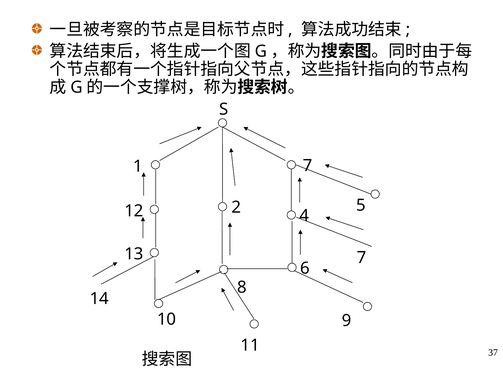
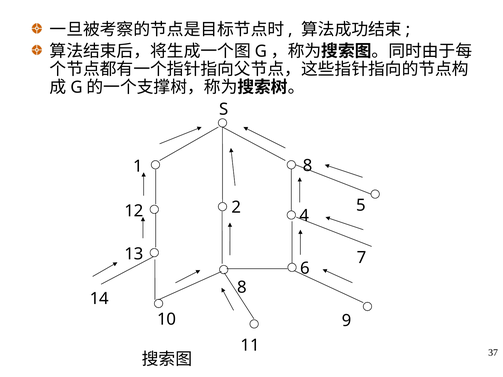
1 7: 7 -> 8
